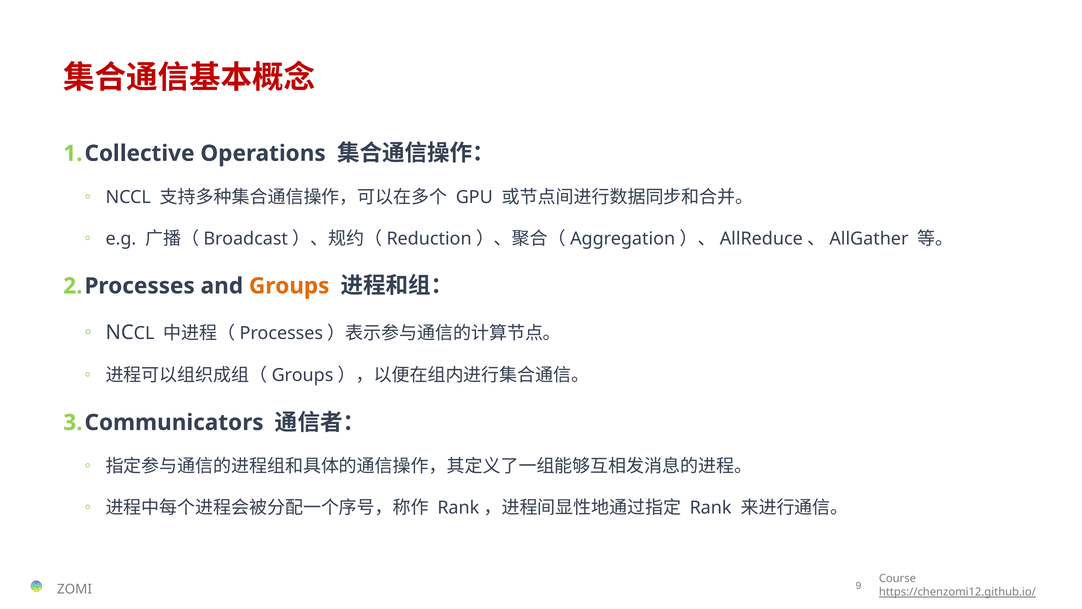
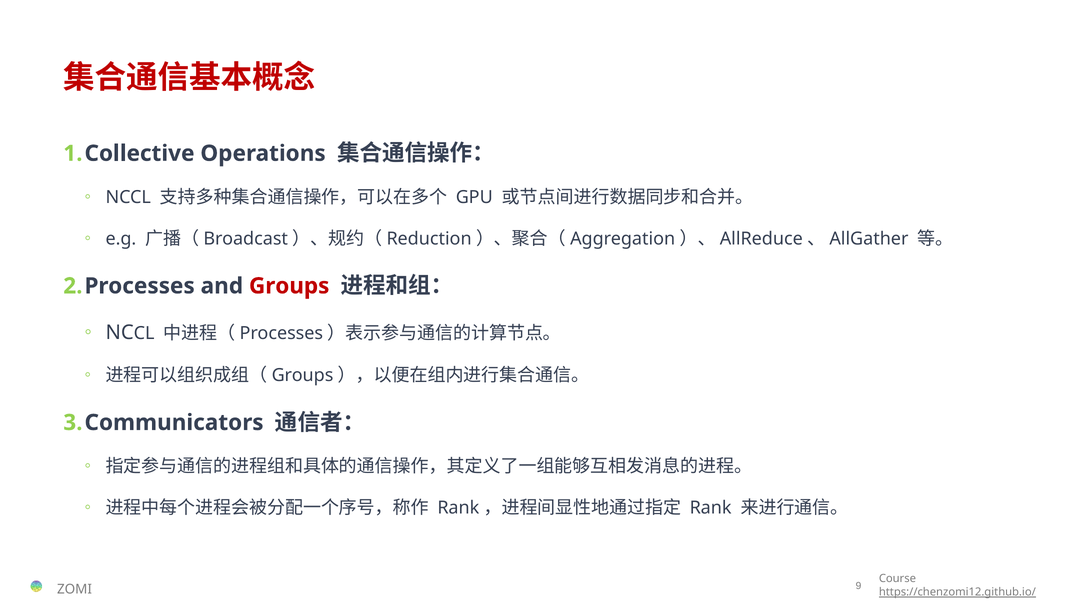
Groups colour: orange -> red
